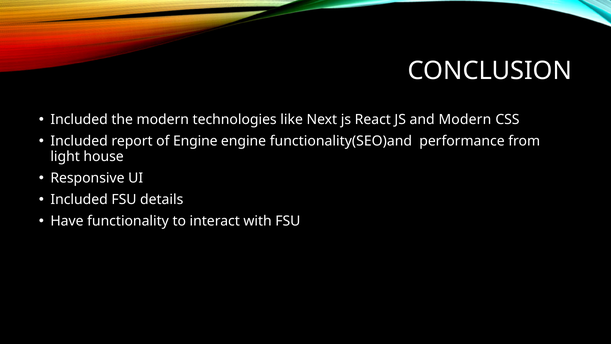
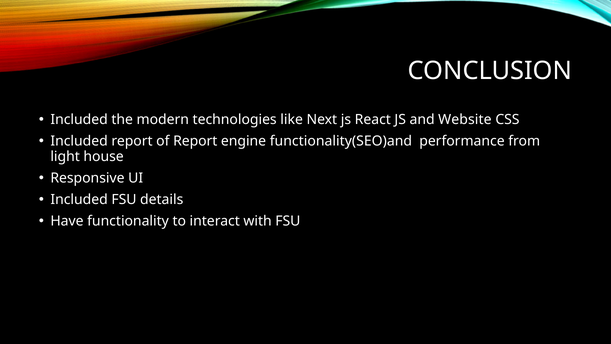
and Modern: Modern -> Website
of Engine: Engine -> Report
